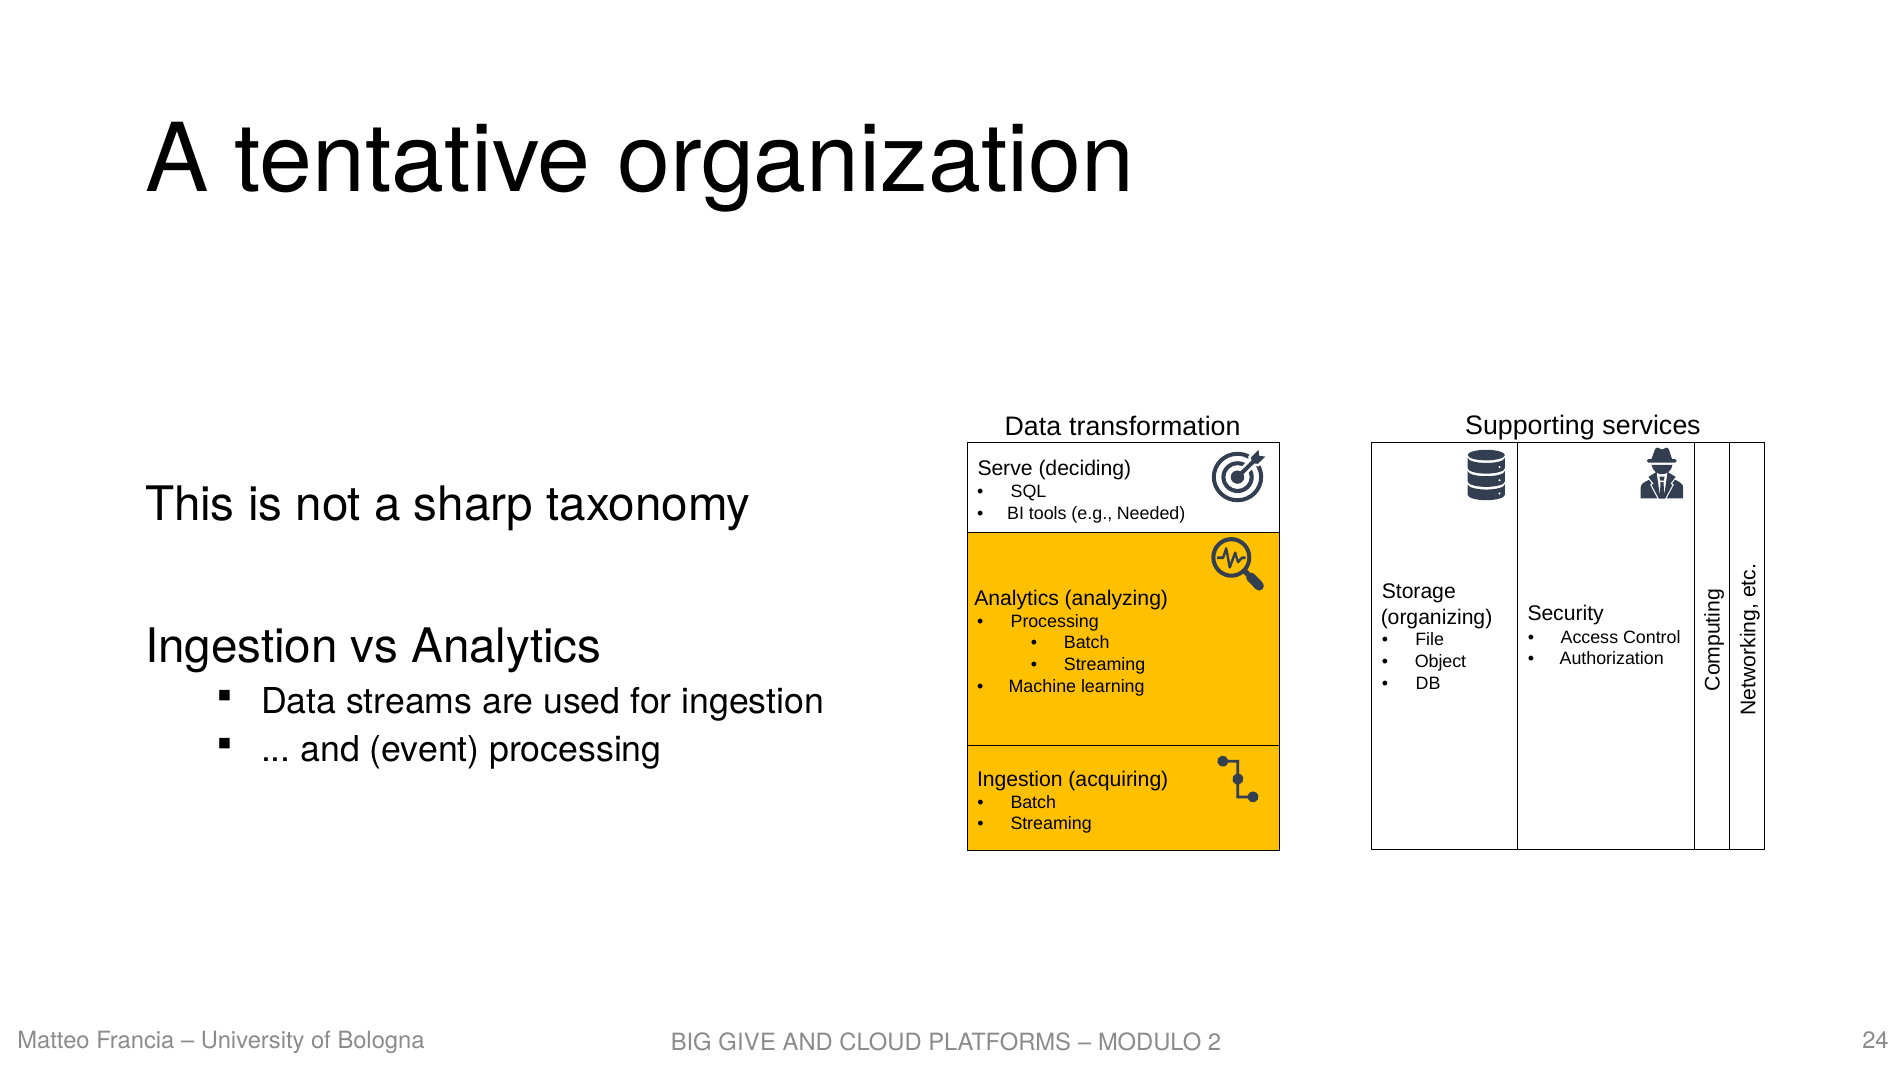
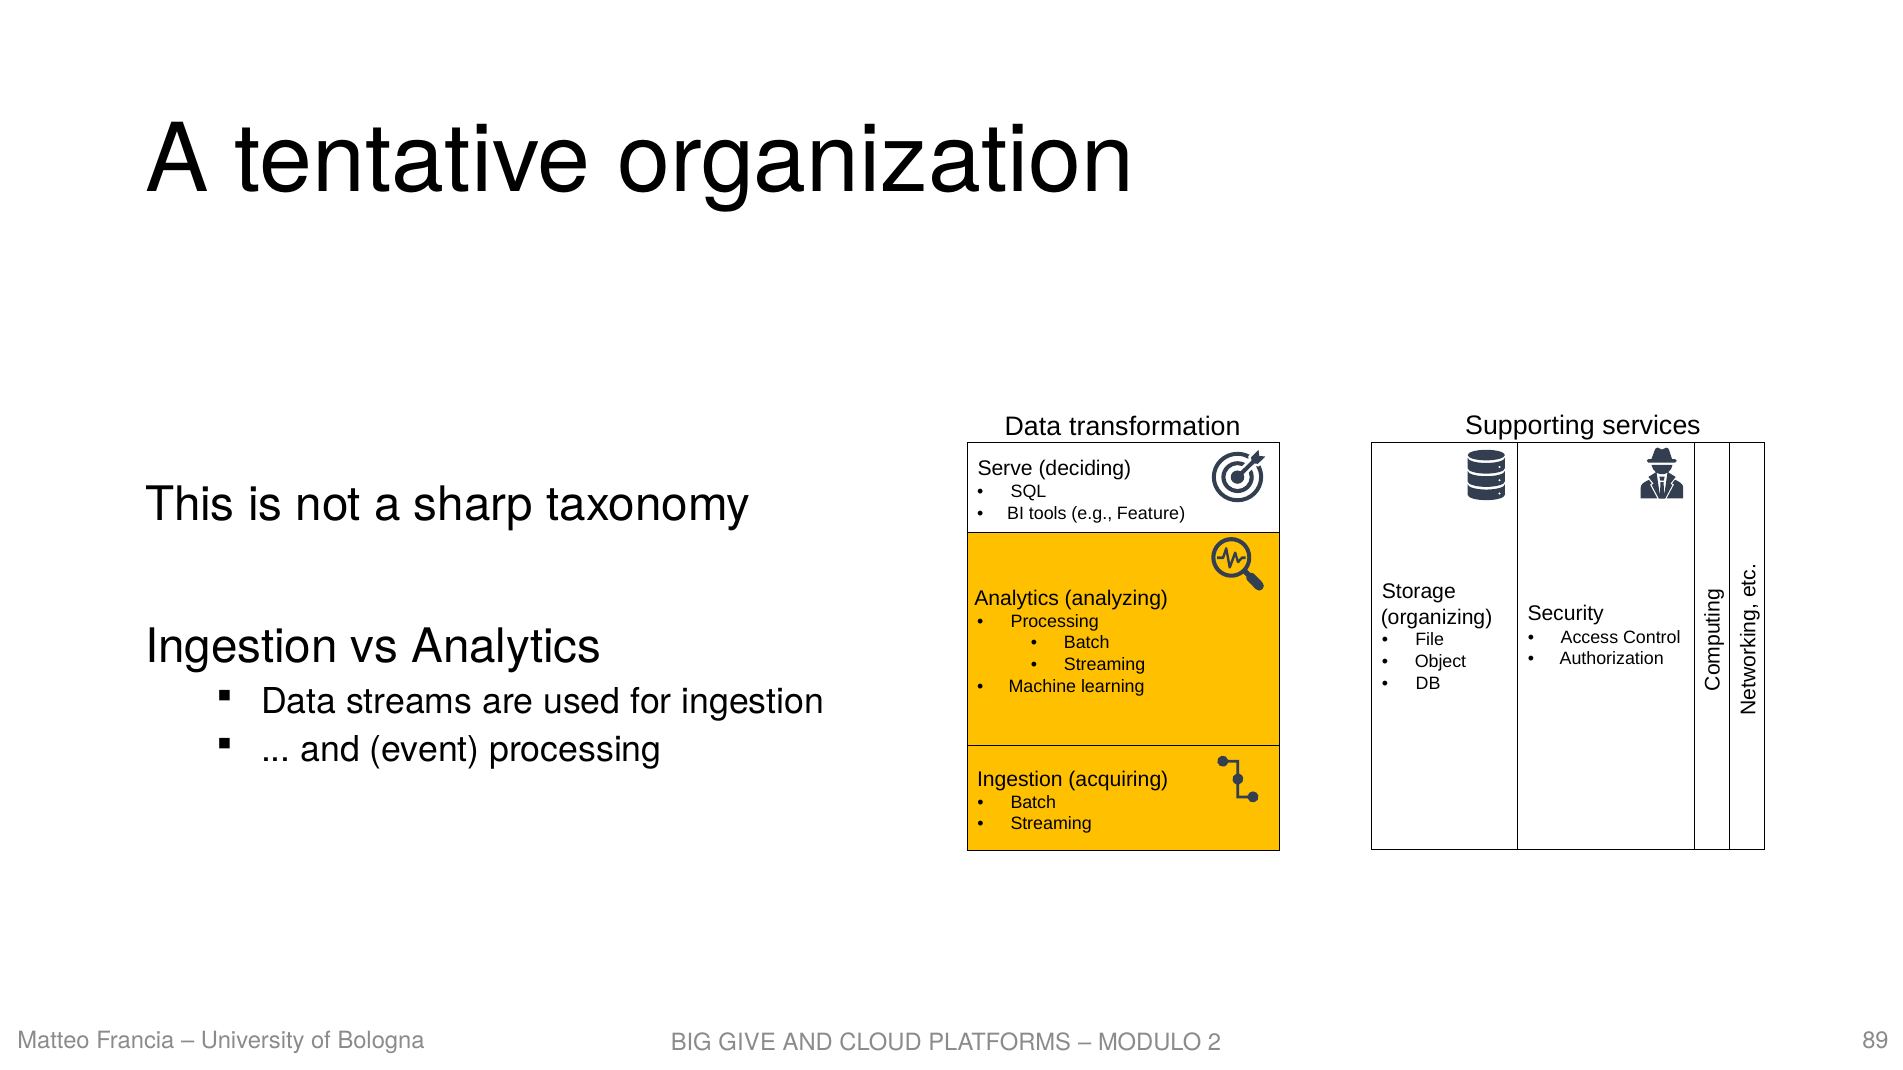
Needed: Needed -> Feature
24: 24 -> 89
